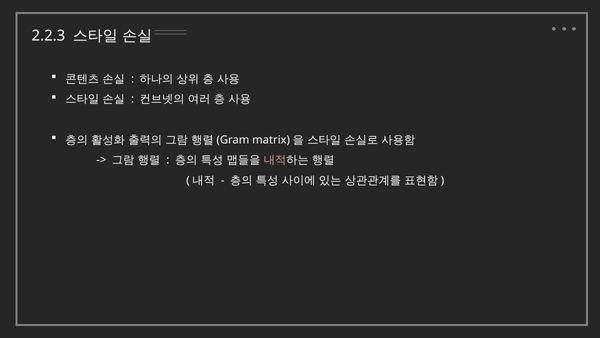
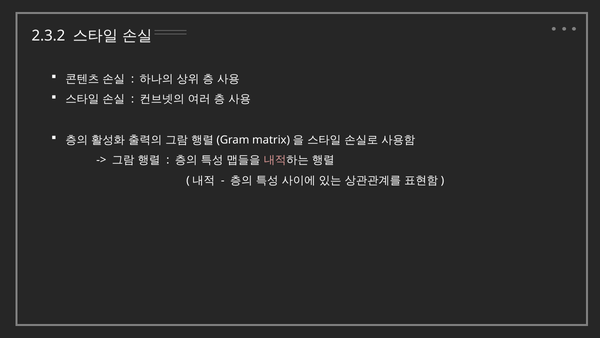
2.2.3: 2.2.3 -> 2.3.2
